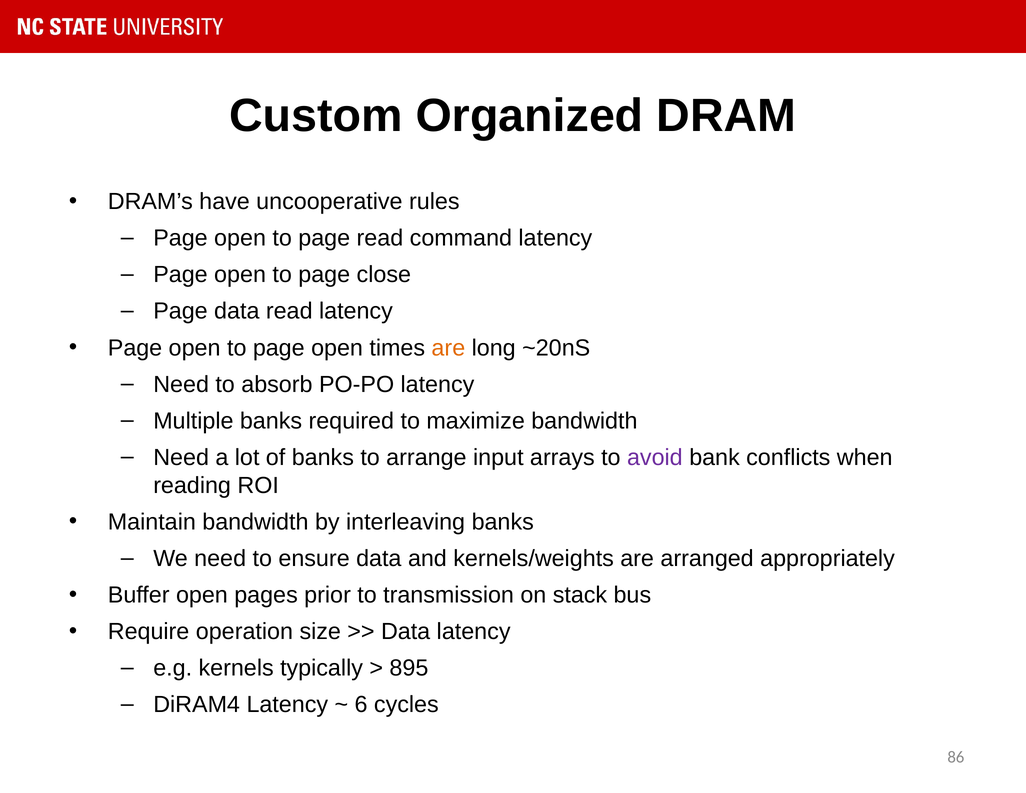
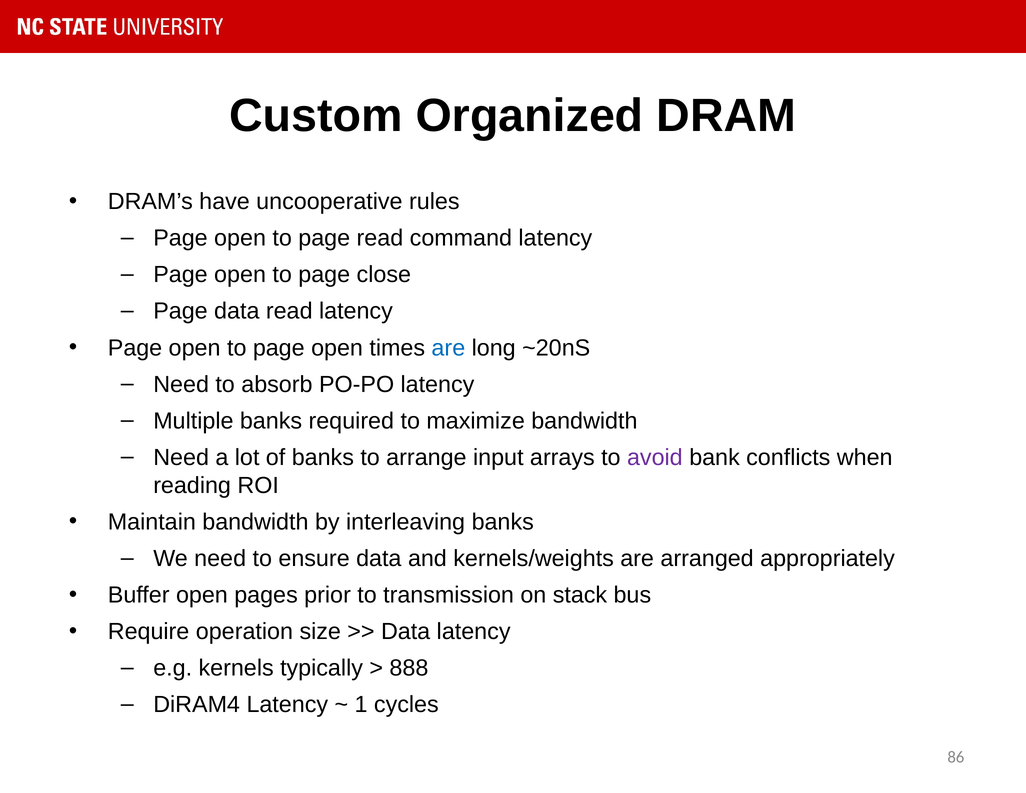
are at (448, 348) colour: orange -> blue
895: 895 -> 888
6: 6 -> 1
